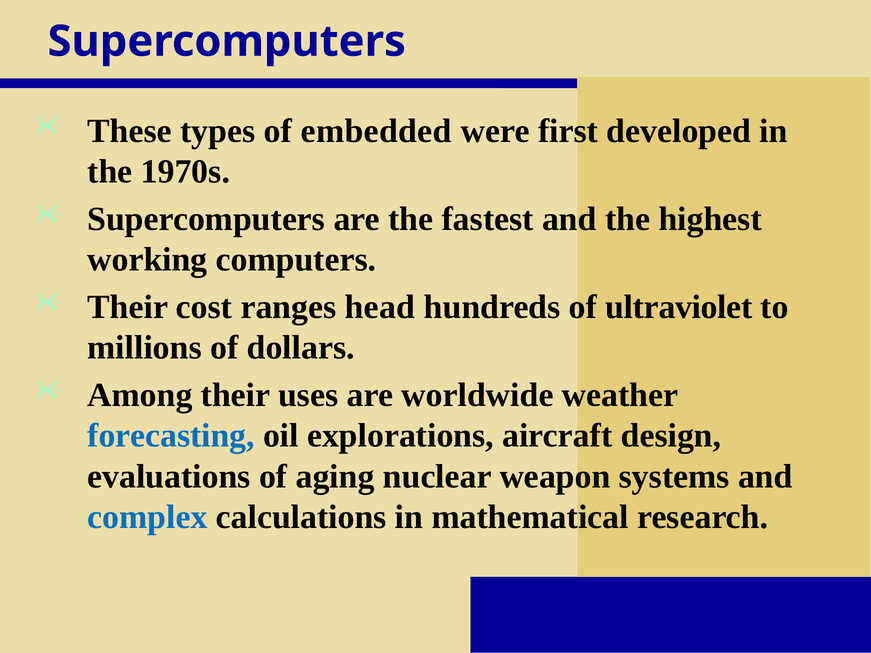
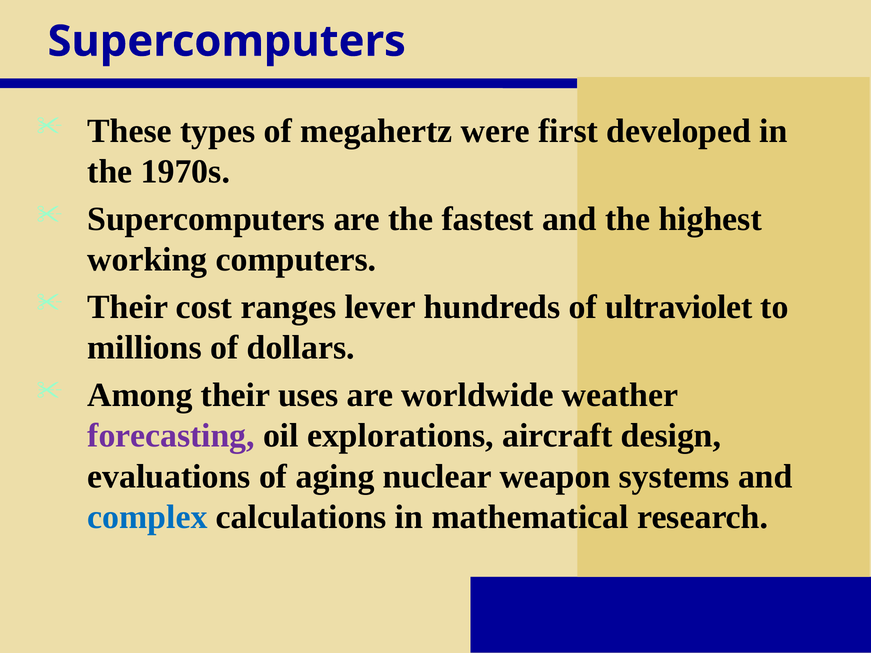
embedded: embedded -> megahertz
head: head -> lever
forecasting colour: blue -> purple
